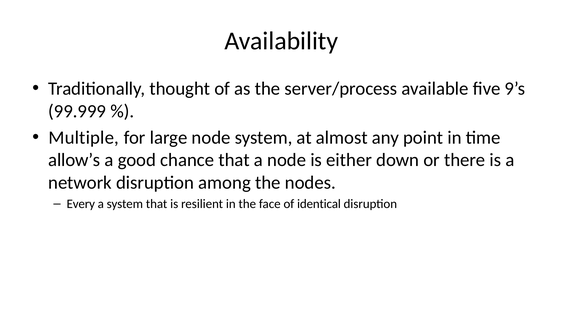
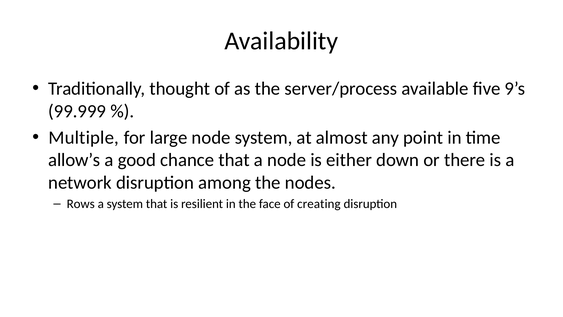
Every: Every -> Rows
identical: identical -> creating
